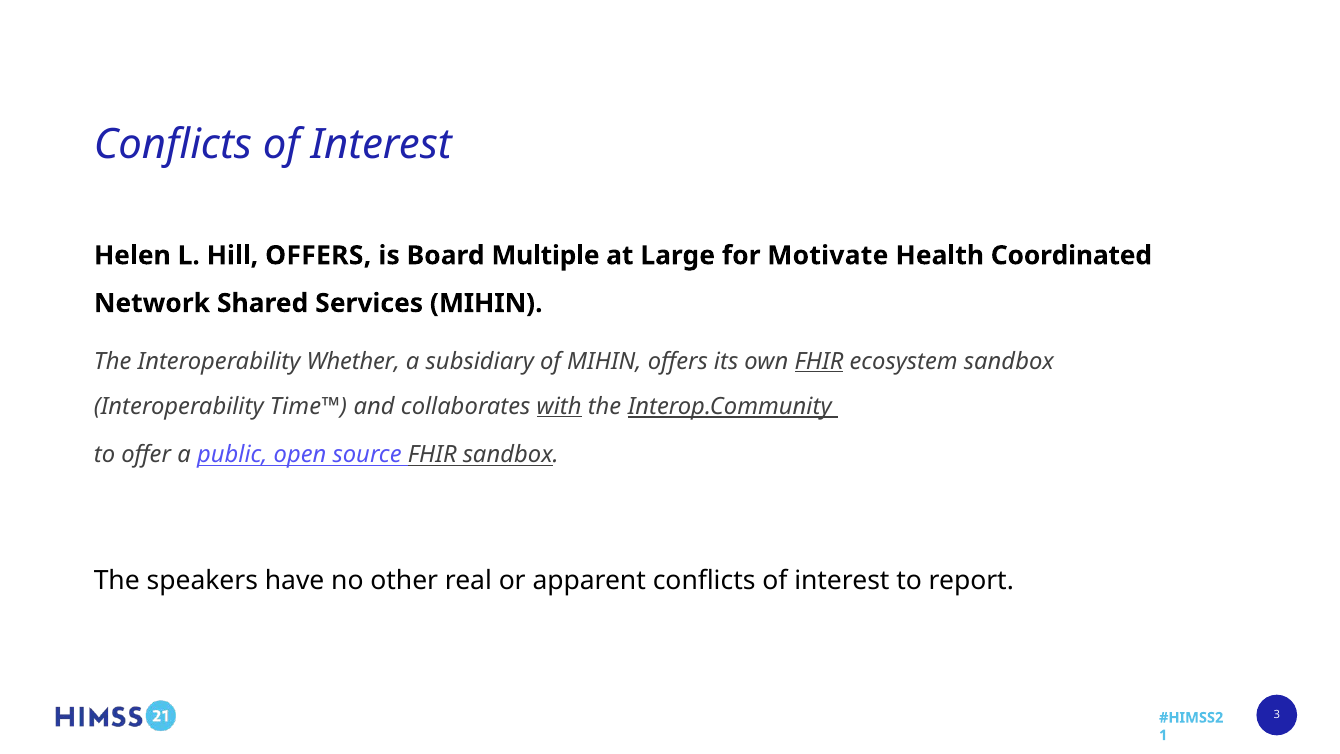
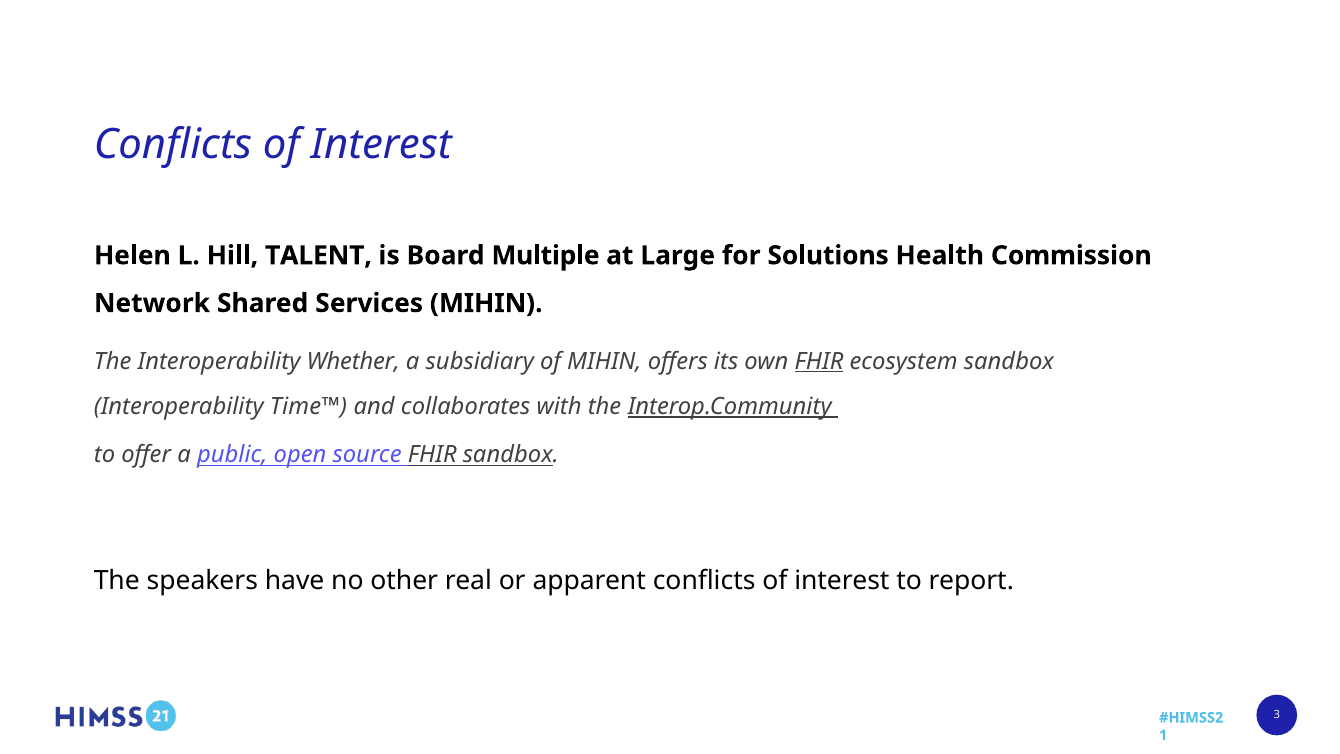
Hill OFFERS: OFFERS -> TALENT
Motivate: Motivate -> Solutions
Coordinated: Coordinated -> Commission
with underline: present -> none
